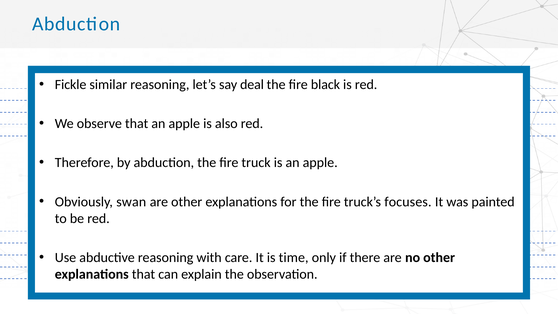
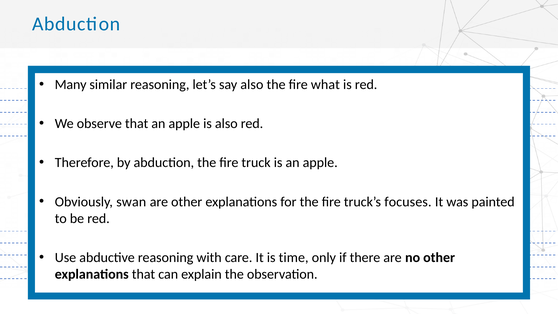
Fickle: Fickle -> Many
say deal: deal -> also
black: black -> what
